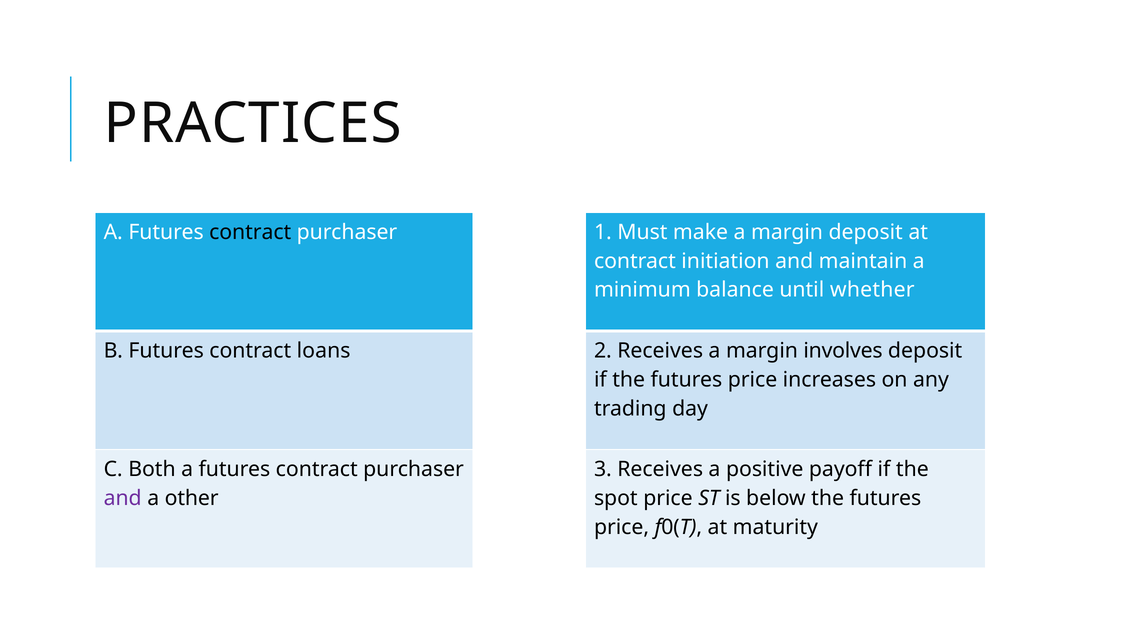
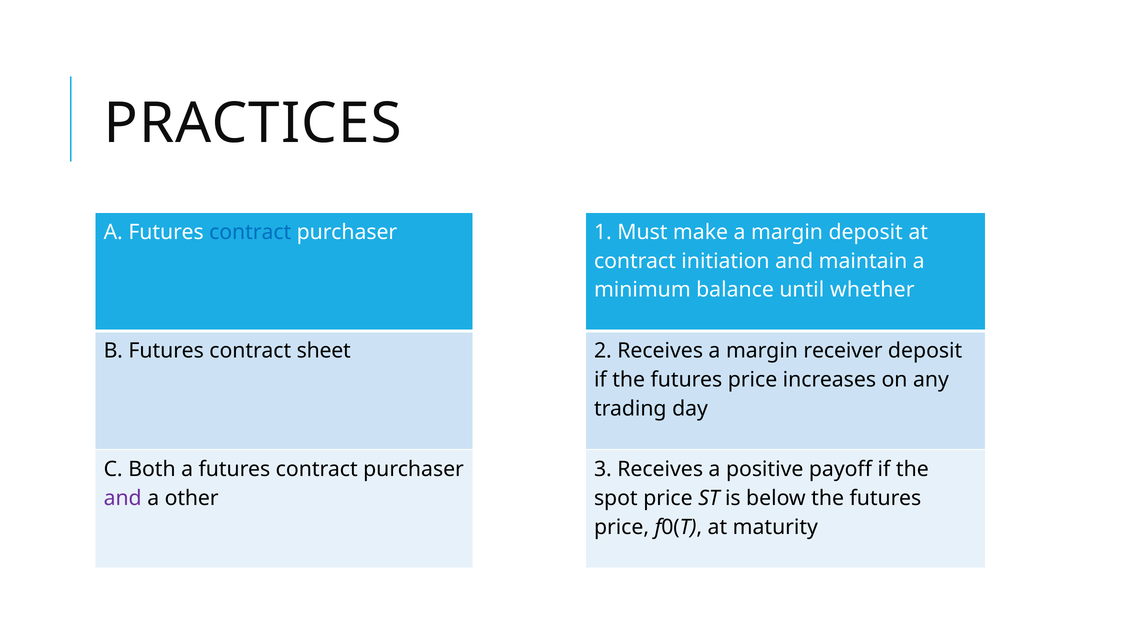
contract at (250, 232) colour: black -> blue
loans: loans -> sheet
involves: involves -> receiver
